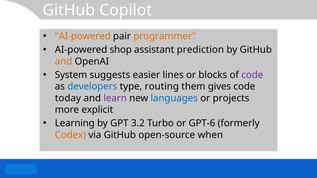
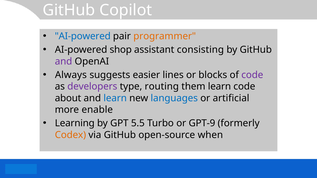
AI-powered at (83, 36) colour: orange -> blue
prediction: prediction -> consisting
and at (64, 61) colour: orange -> purple
System: System -> Always
developers colour: blue -> purple
them gives: gives -> learn
today: today -> about
learn at (115, 98) colour: purple -> blue
projects: projects -> artificial
explicit: explicit -> enable
3.2: 3.2 -> 5.5
GPT-6: GPT-6 -> GPT-9
